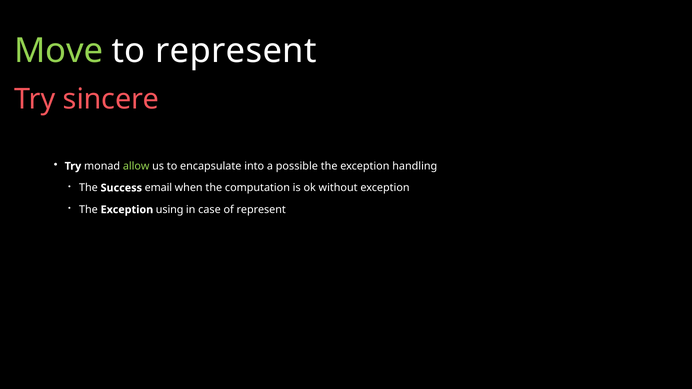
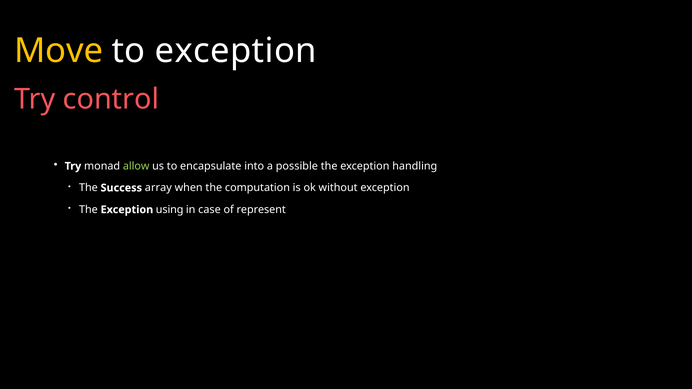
Move colour: light green -> yellow
to represent: represent -> exception
sincere: sincere -> control
email: email -> array
